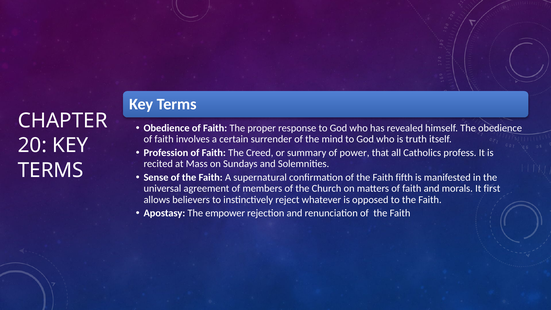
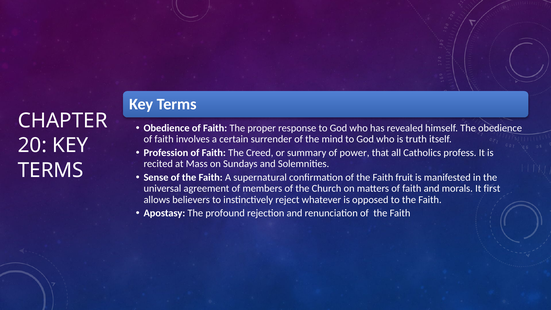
fifth: fifth -> fruit
empower: empower -> profound
